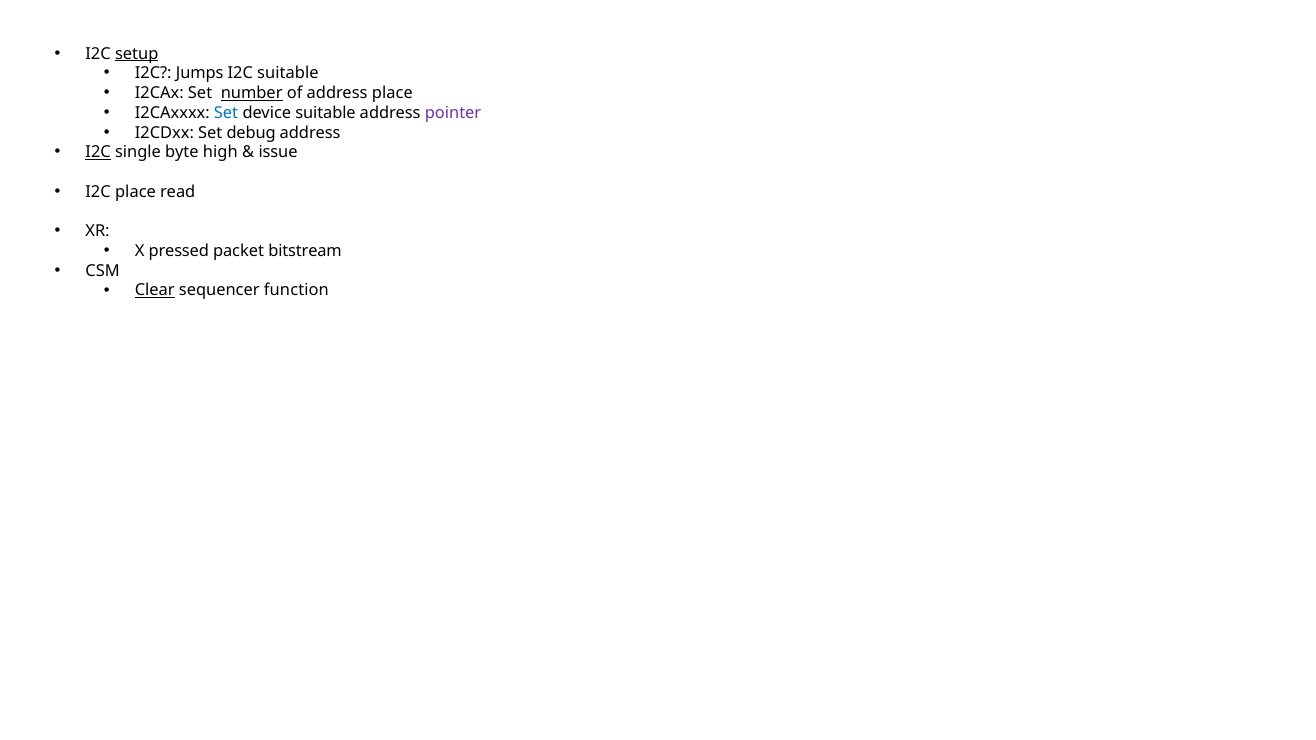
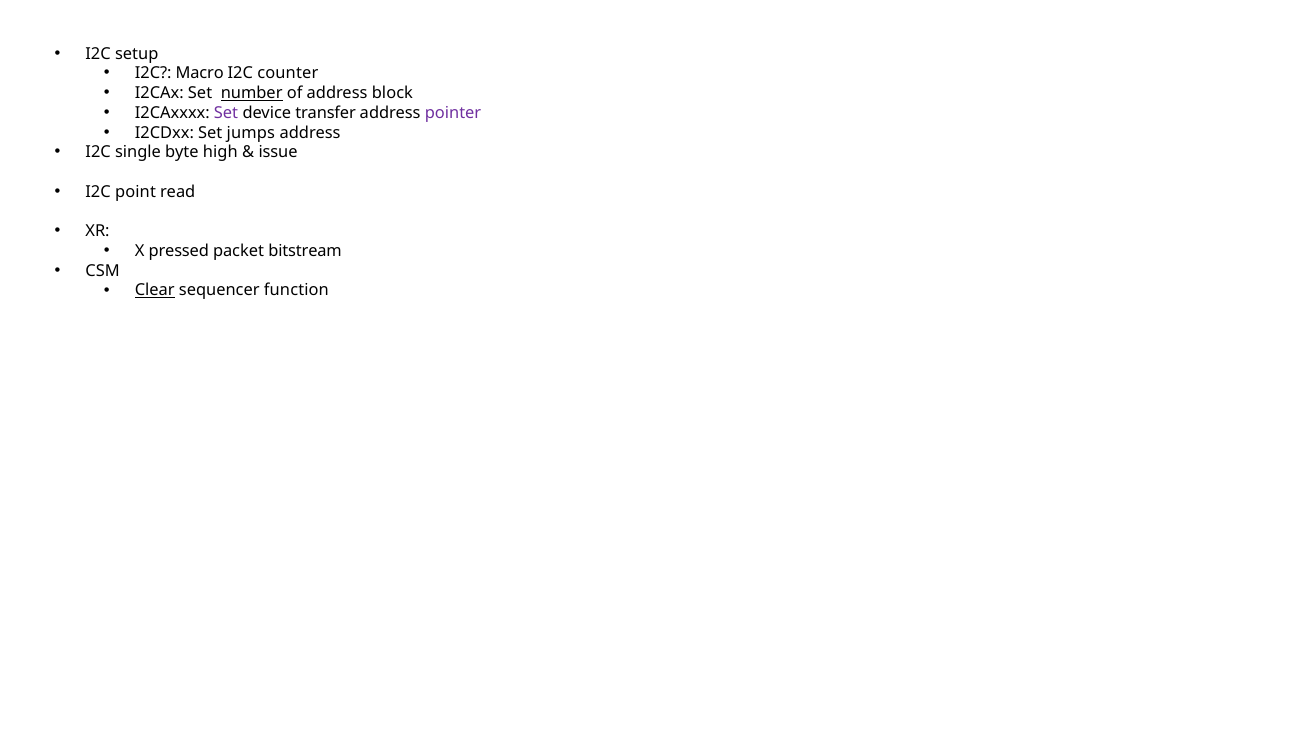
setup underline: present -> none
Jumps: Jumps -> Macro
I2C suitable: suitable -> counter
address place: place -> block
Set at (226, 113) colour: blue -> purple
device suitable: suitable -> transfer
debug: debug -> jumps
I2C at (98, 152) underline: present -> none
I2C place: place -> point
